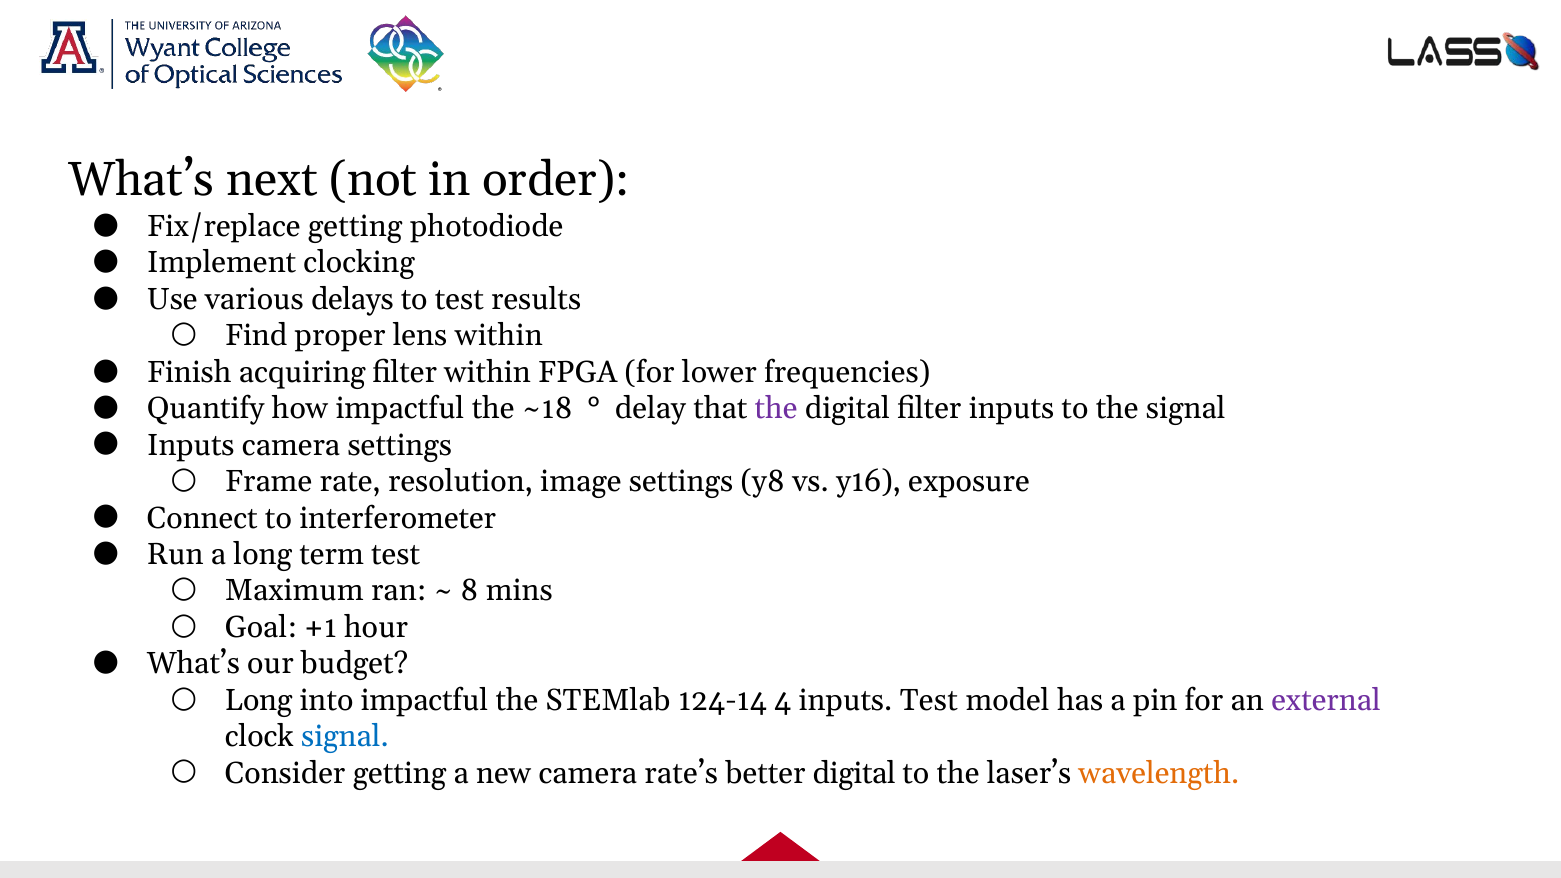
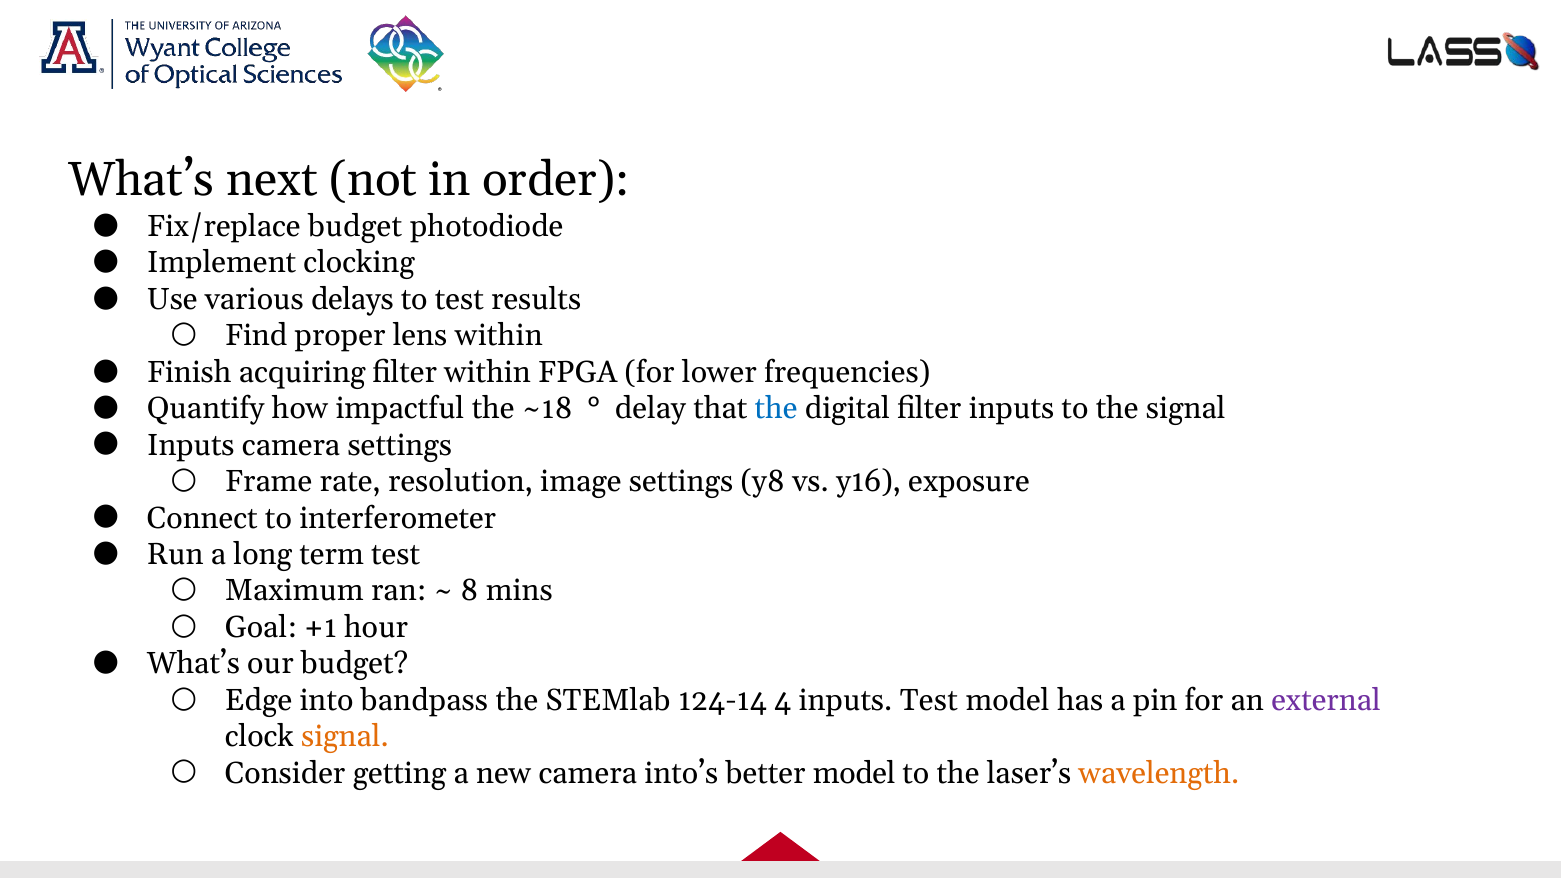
Fix/replace getting: getting -> budget
the at (776, 409) colour: purple -> blue
Long at (259, 700): Long -> Edge
into impactful: impactful -> bandpass
signal at (345, 737) colour: blue -> orange
rate’s: rate’s -> into’s
better digital: digital -> model
